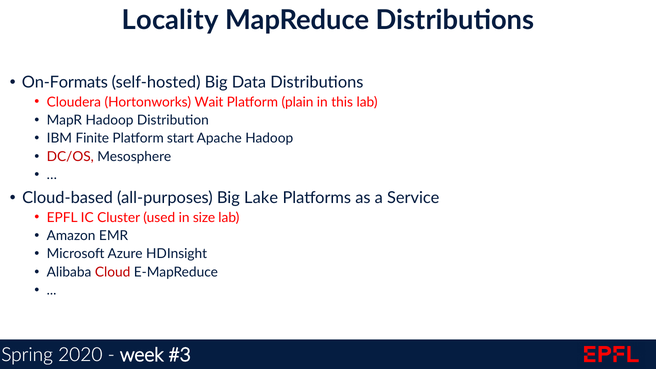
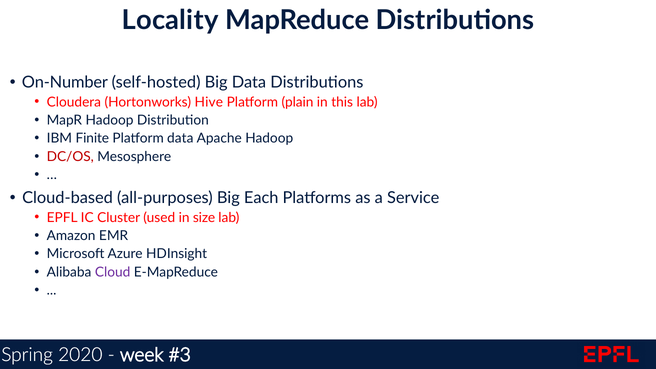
On-Formats: On-Formats -> On-Number
Wait: Wait -> Hive
Platform start: start -> data
Lake: Lake -> Each
Cloud colour: red -> purple
